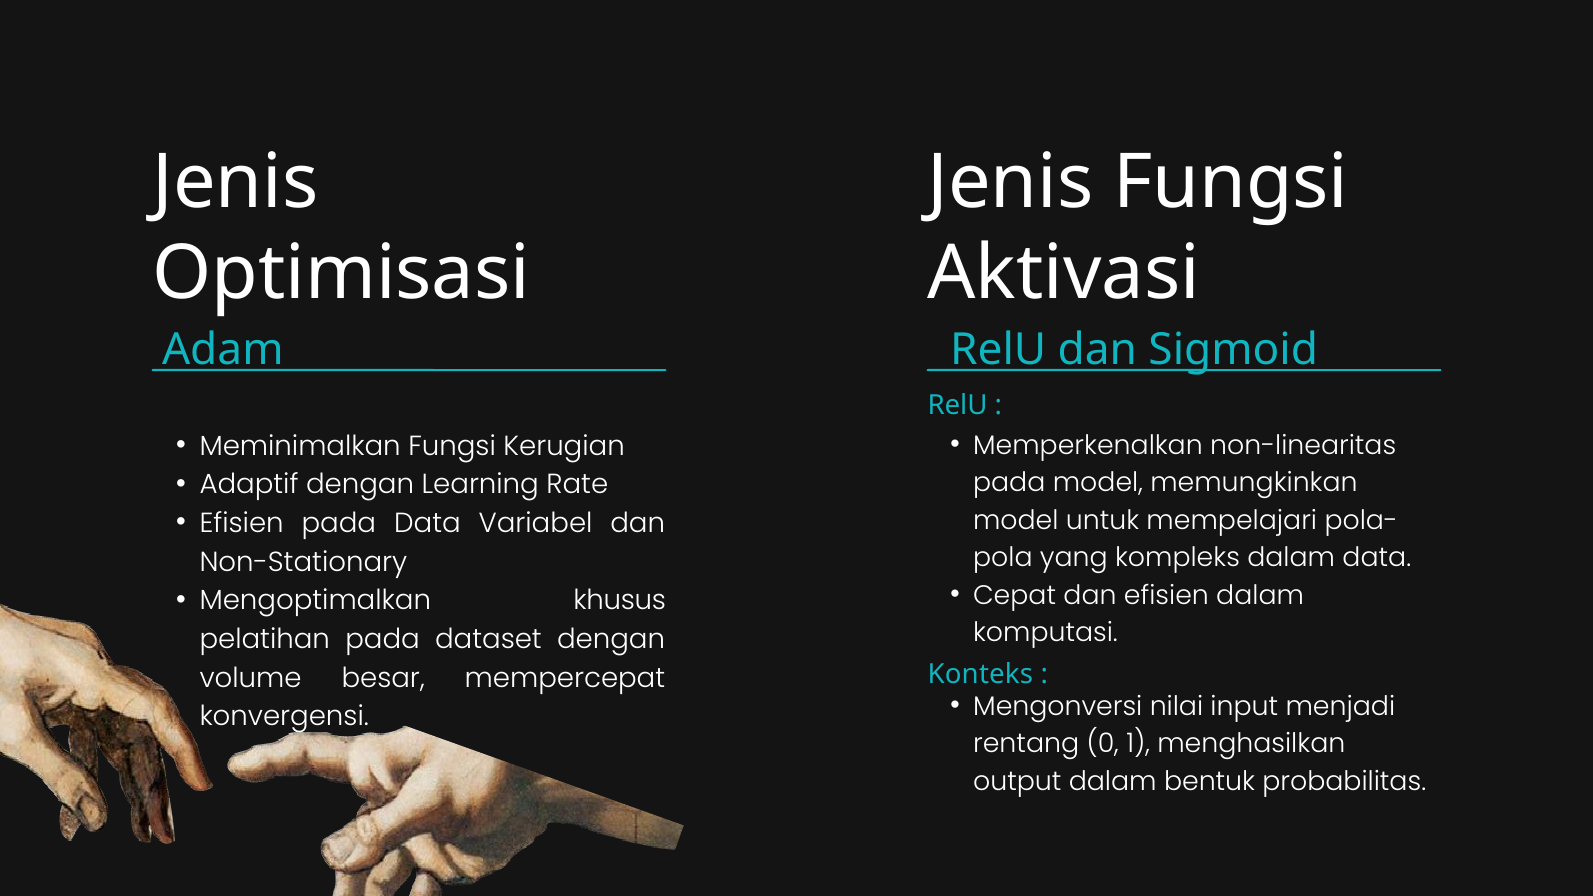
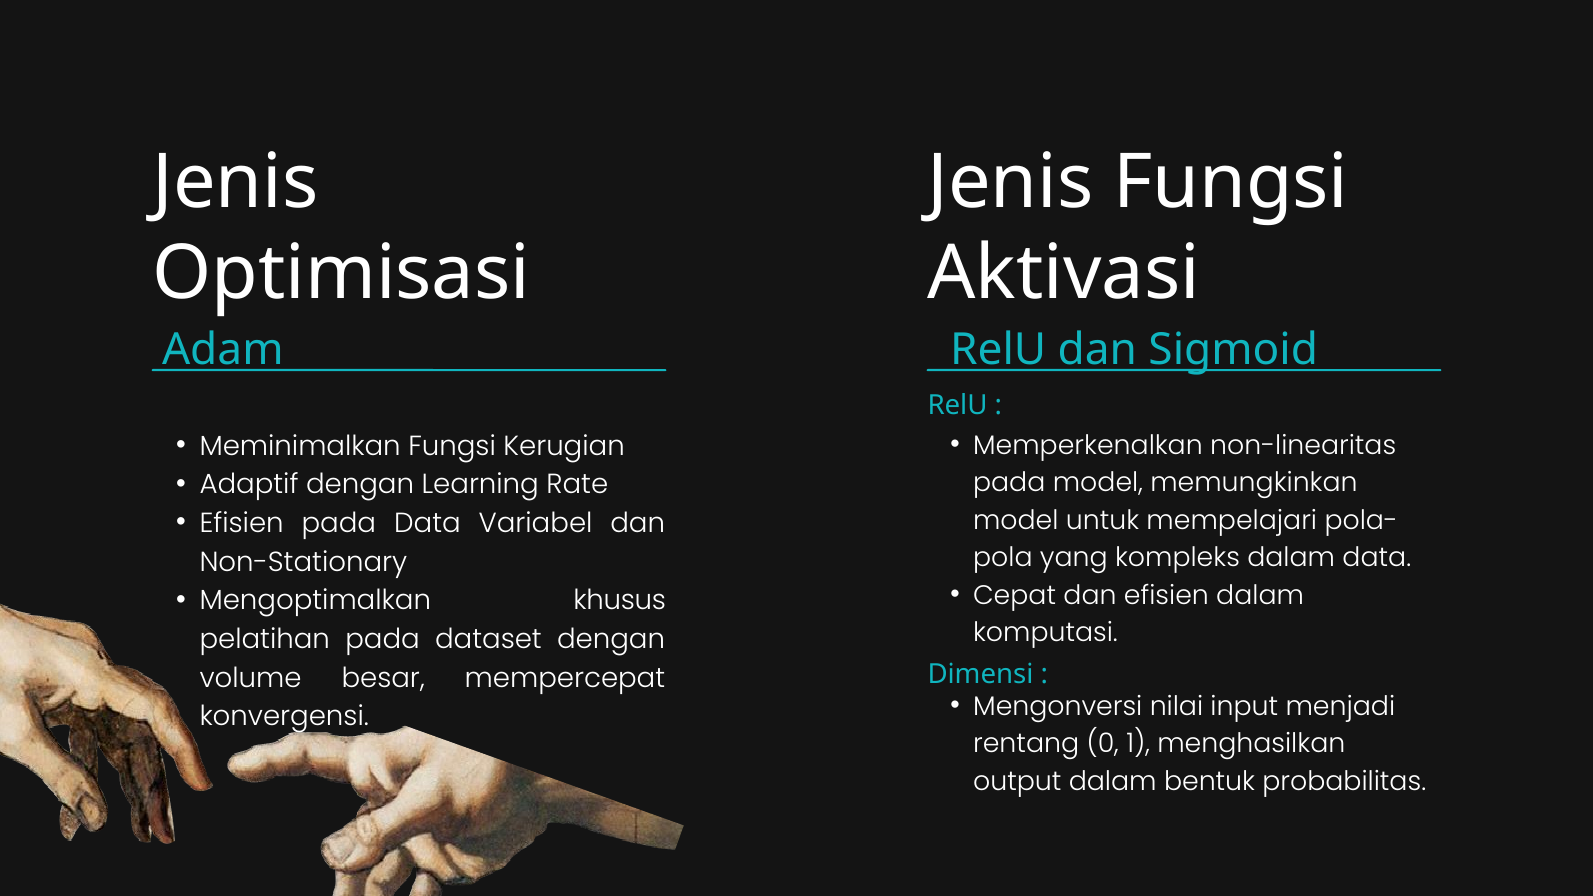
Konteks: Konteks -> Dimensi
